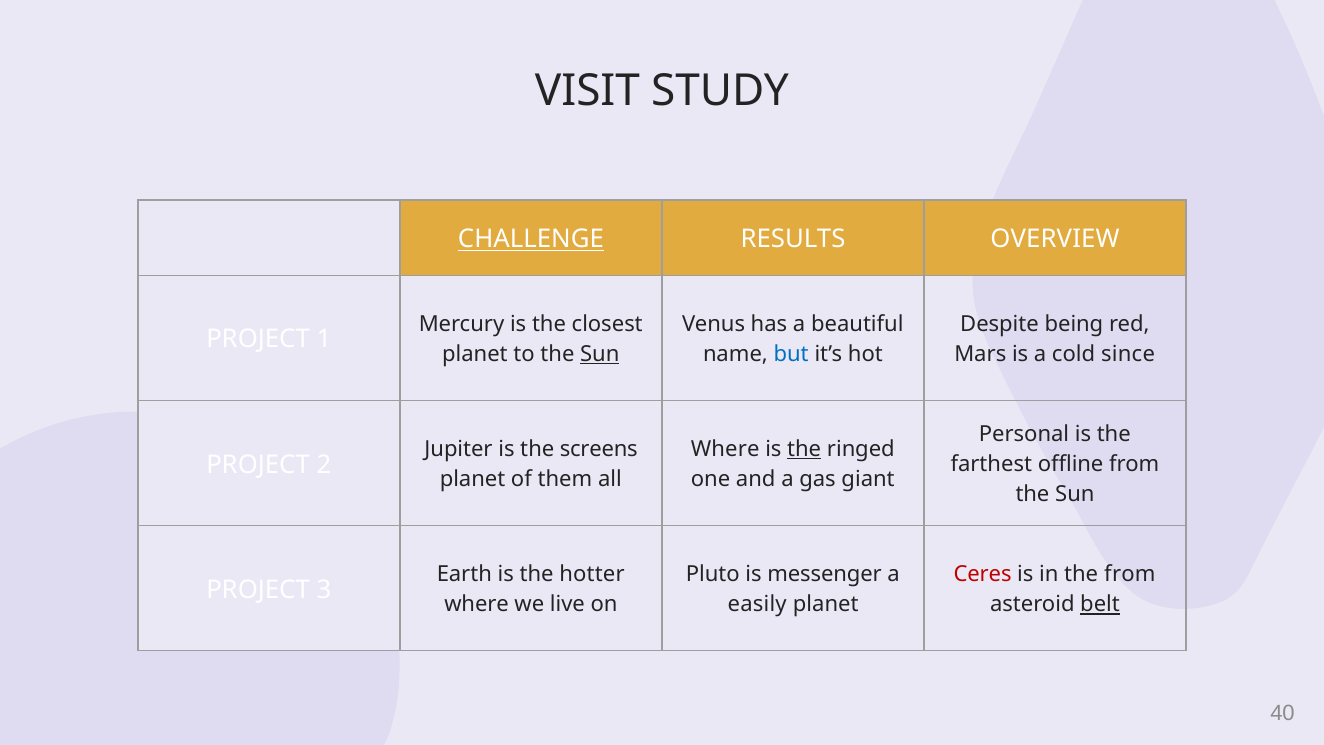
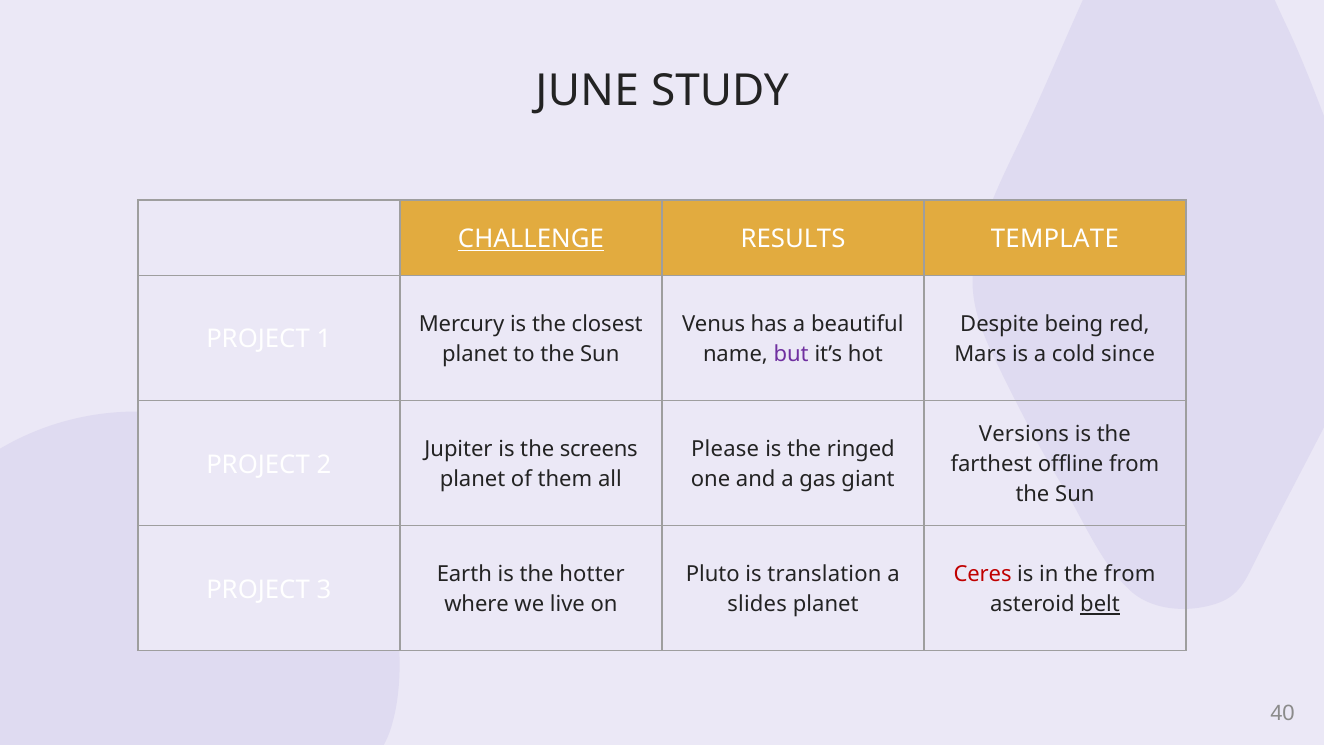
VISIT: VISIT -> JUNE
OVERVIEW: OVERVIEW -> TEMPLATE
Sun at (600, 354) underline: present -> none
but colour: blue -> purple
Personal: Personal -> Versions
Where at (725, 449): Where -> Please
the at (804, 449) underline: present -> none
messenger: messenger -> translation
easily: easily -> slides
